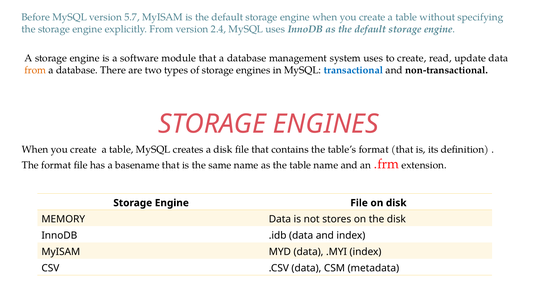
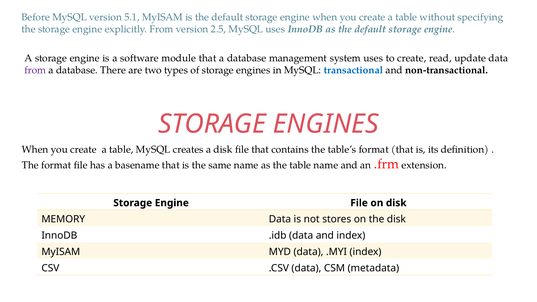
5.7: 5.7 -> 5.1
2.4: 2.4 -> 2.5
from at (35, 70) colour: orange -> purple
